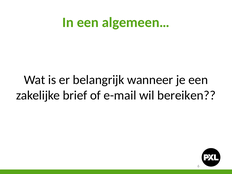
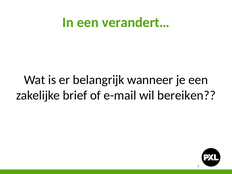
algemeen…: algemeen… -> verandert…
